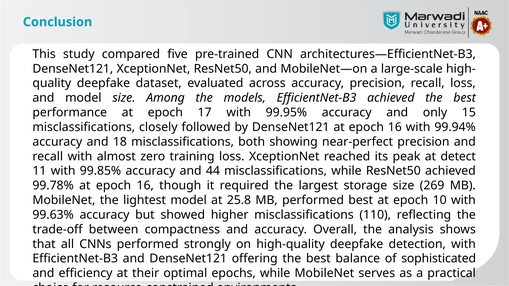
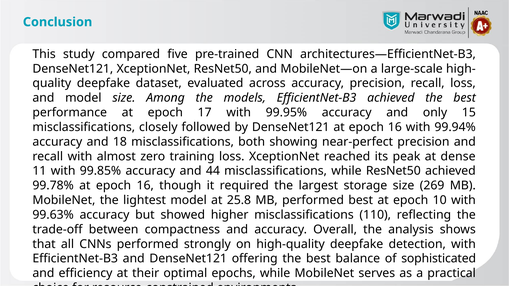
detect: detect -> dense
